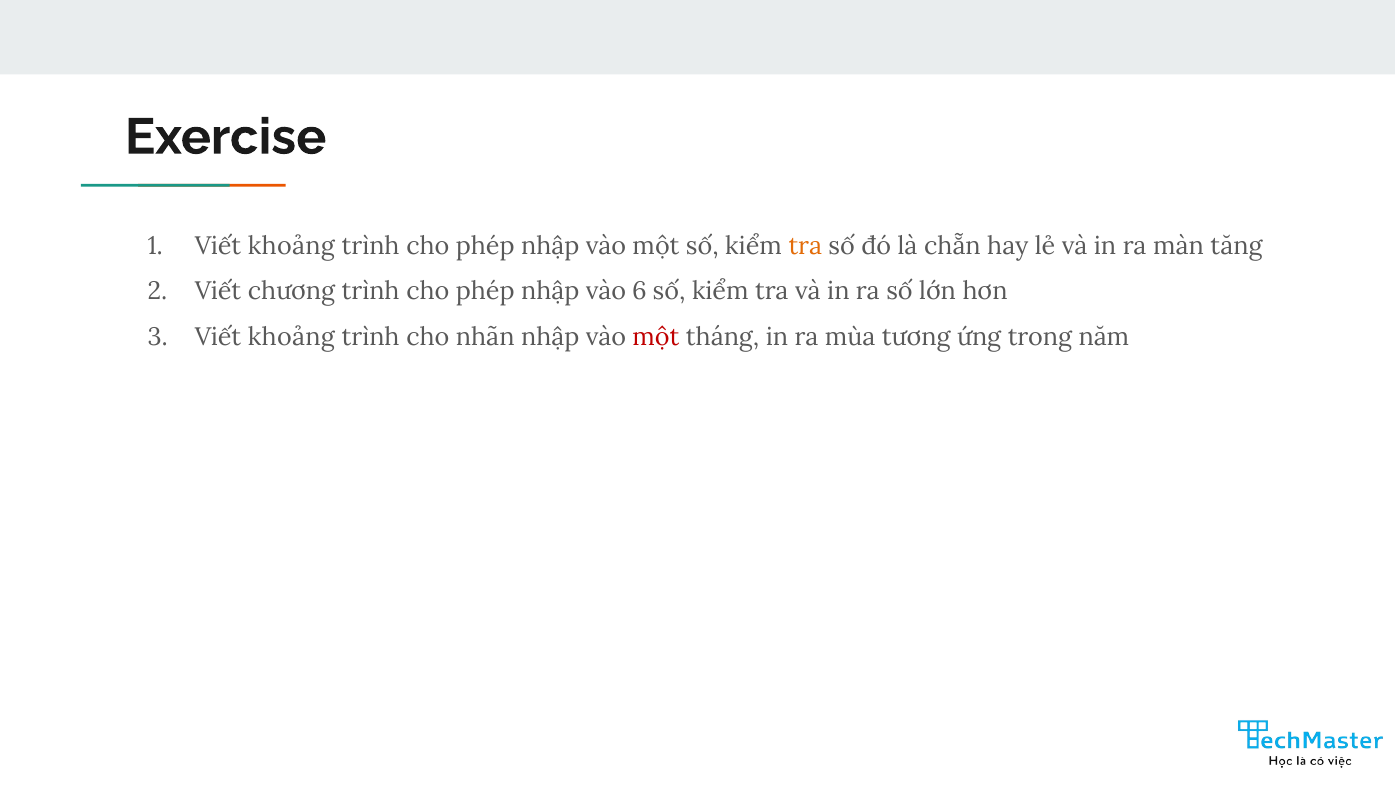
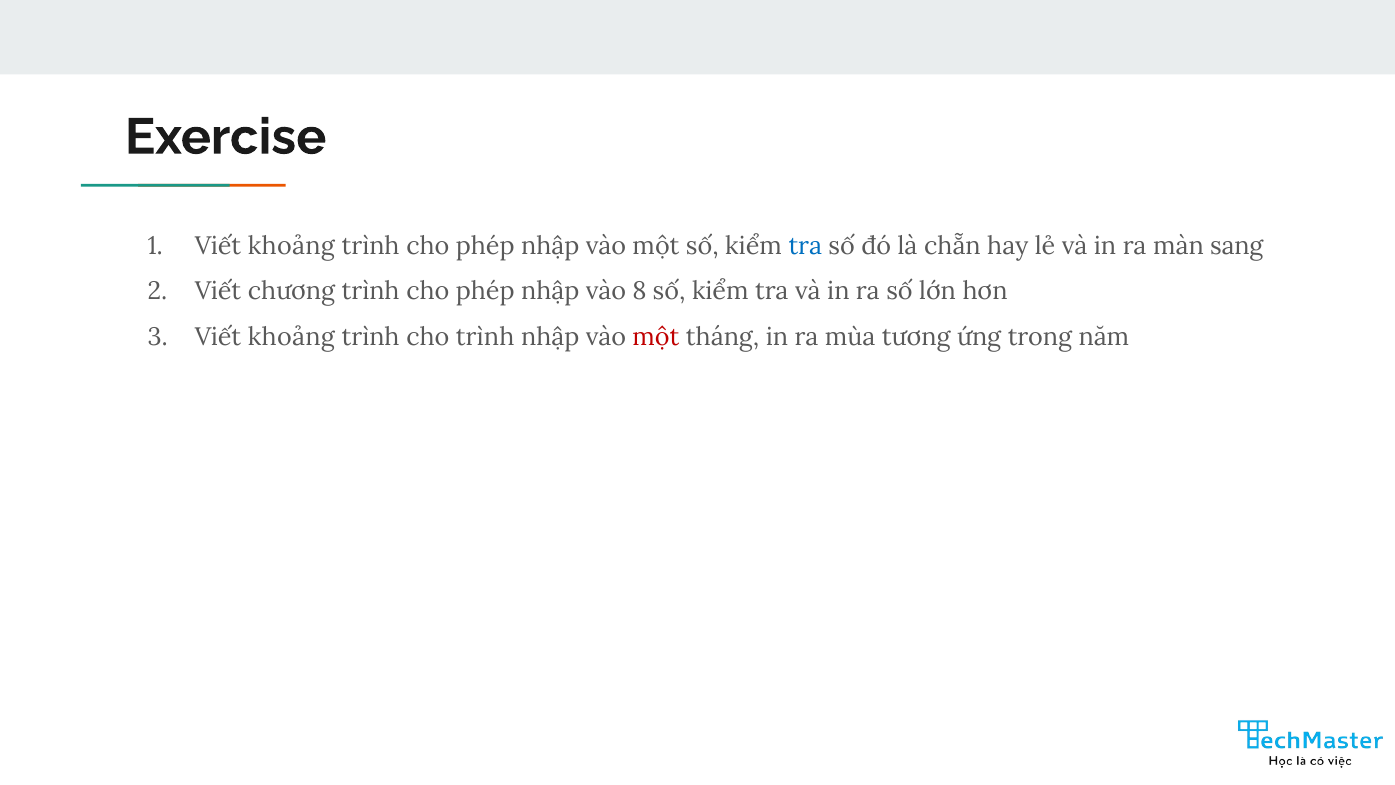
tra at (805, 246) colour: orange -> blue
tăng: tăng -> sang
6: 6 -> 8
cho nhãn: nhãn -> trình
